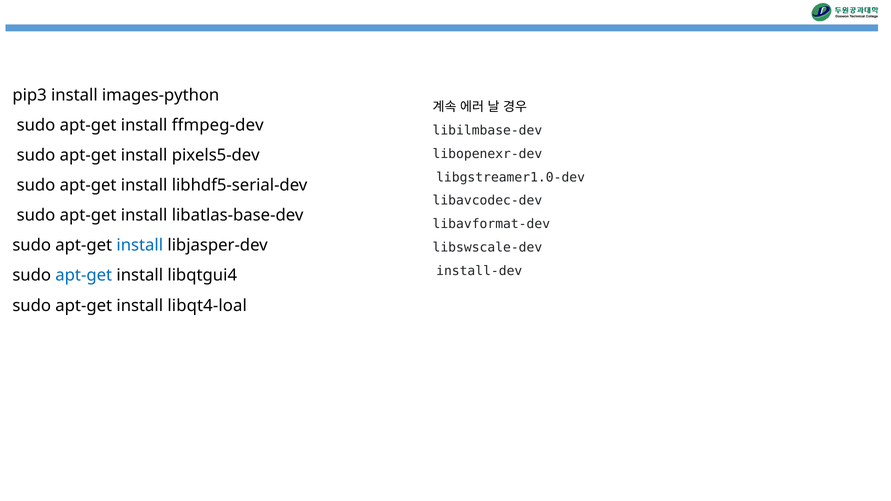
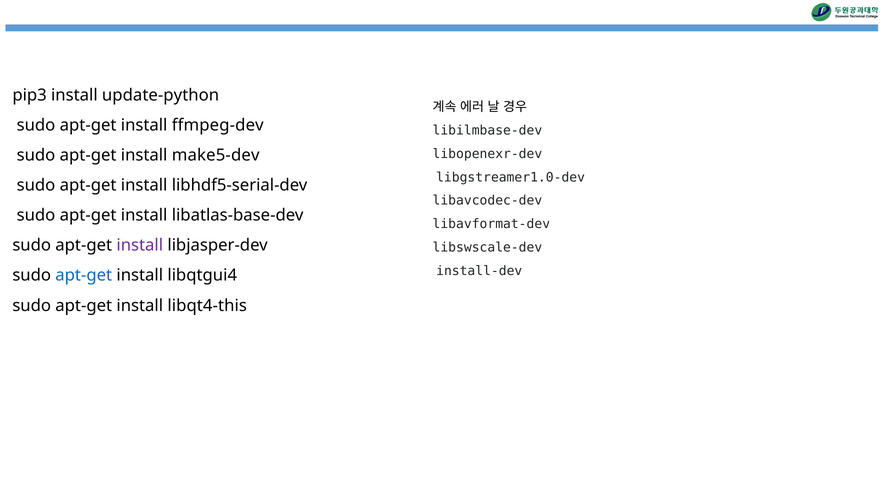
images-python: images-python -> update-python
pixels5-dev: pixels5-dev -> make5-dev
install at (140, 245) colour: blue -> purple
libqt4-loal: libqt4-loal -> libqt4-this
